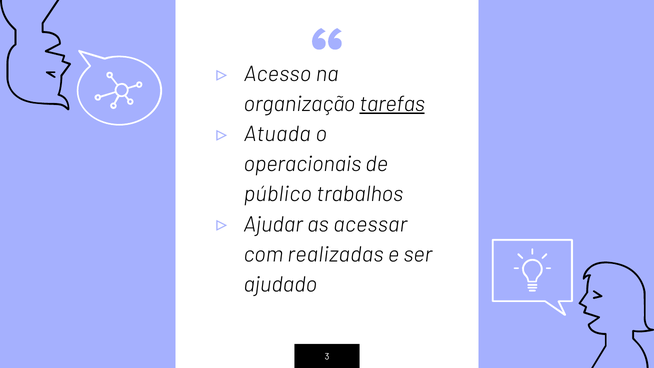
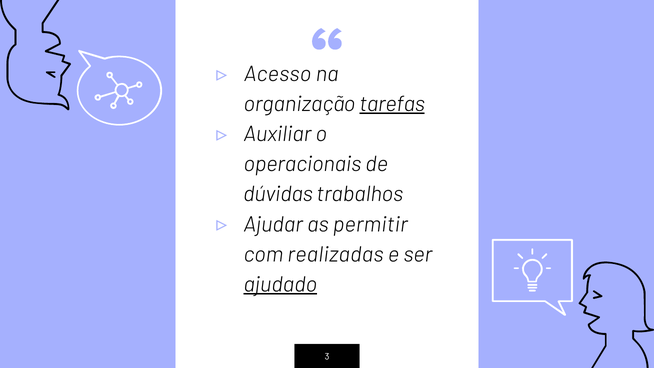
Atuada: Atuada -> Auxiliar
público: público -> dúvidas
acessar: acessar -> permitir
ajudado underline: none -> present
